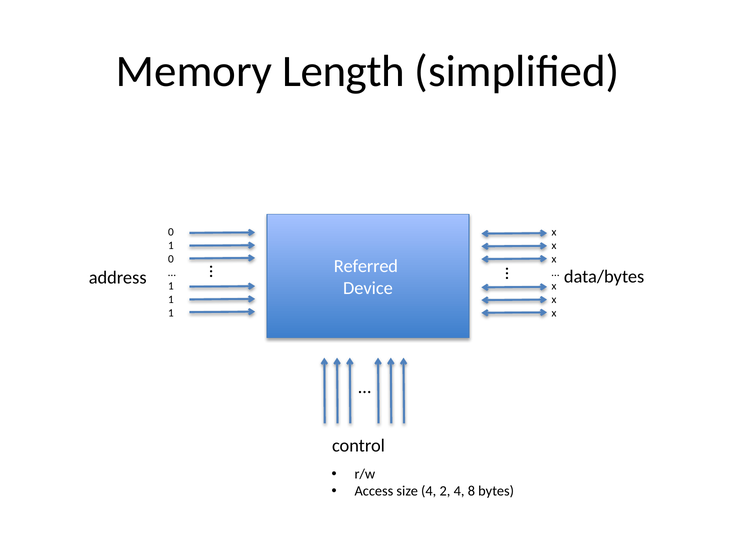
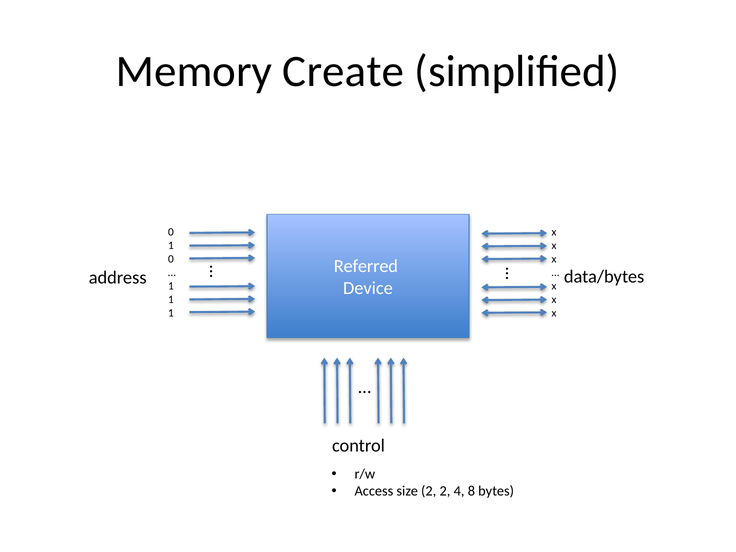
Length: Length -> Create
size 4: 4 -> 2
